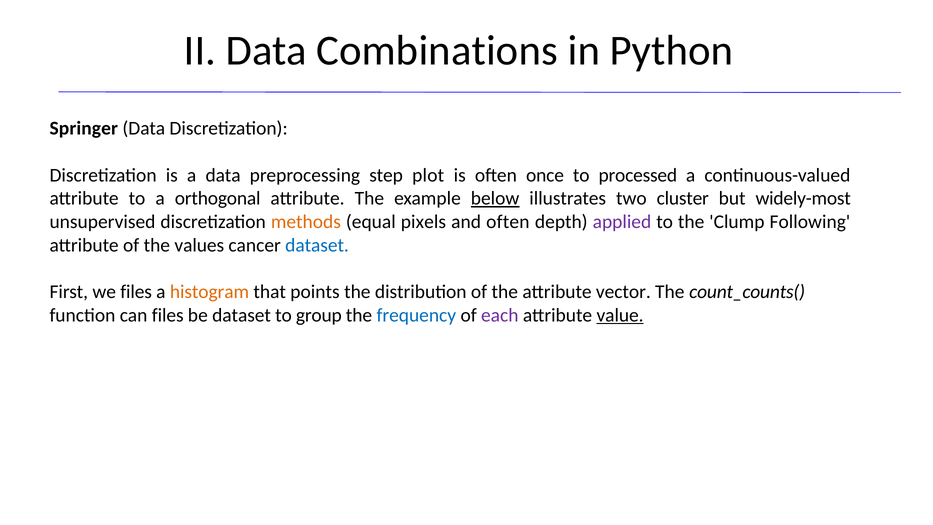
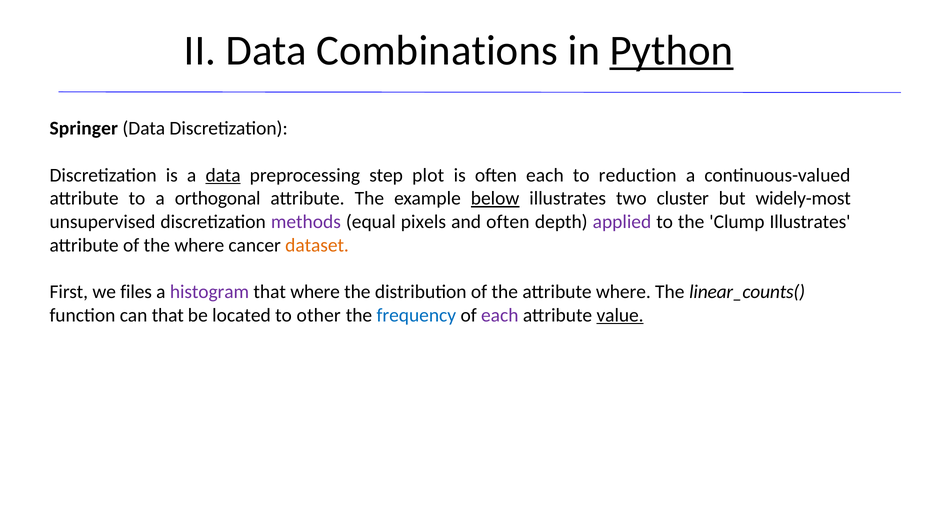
Python underline: none -> present
data at (223, 175) underline: none -> present
often once: once -> each
processed: processed -> reduction
methods colour: orange -> purple
Clump Following: Following -> Illustrates
the values: values -> where
dataset at (317, 245) colour: blue -> orange
histogram colour: orange -> purple
that points: points -> where
attribute vector: vector -> where
count_counts(: count_counts( -> linear_counts(
can files: files -> that
be dataset: dataset -> located
group: group -> other
